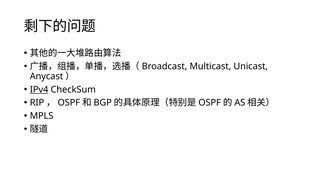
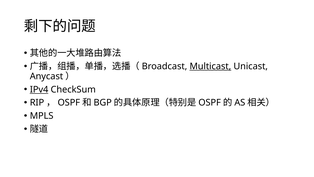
Multicast underline: none -> present
